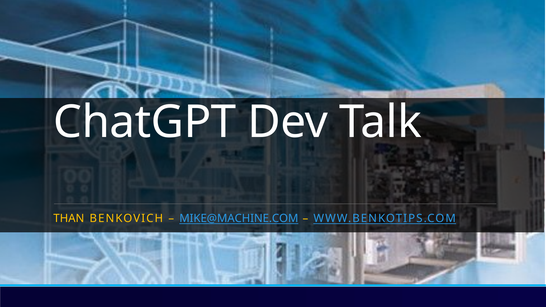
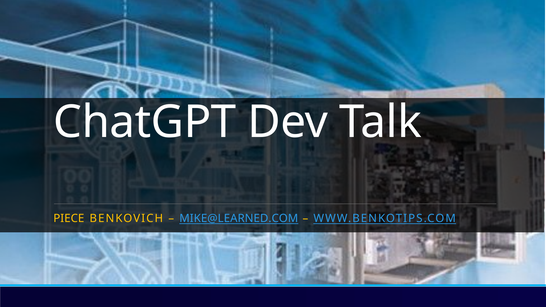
THAN: THAN -> PIECE
MIKE@MACHINE.COM: MIKE@MACHINE.COM -> MIKE@LEARNED.COM
